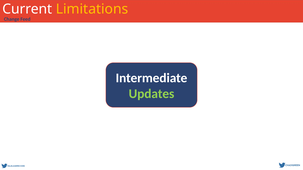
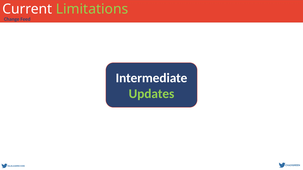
Limitations colour: yellow -> light green
